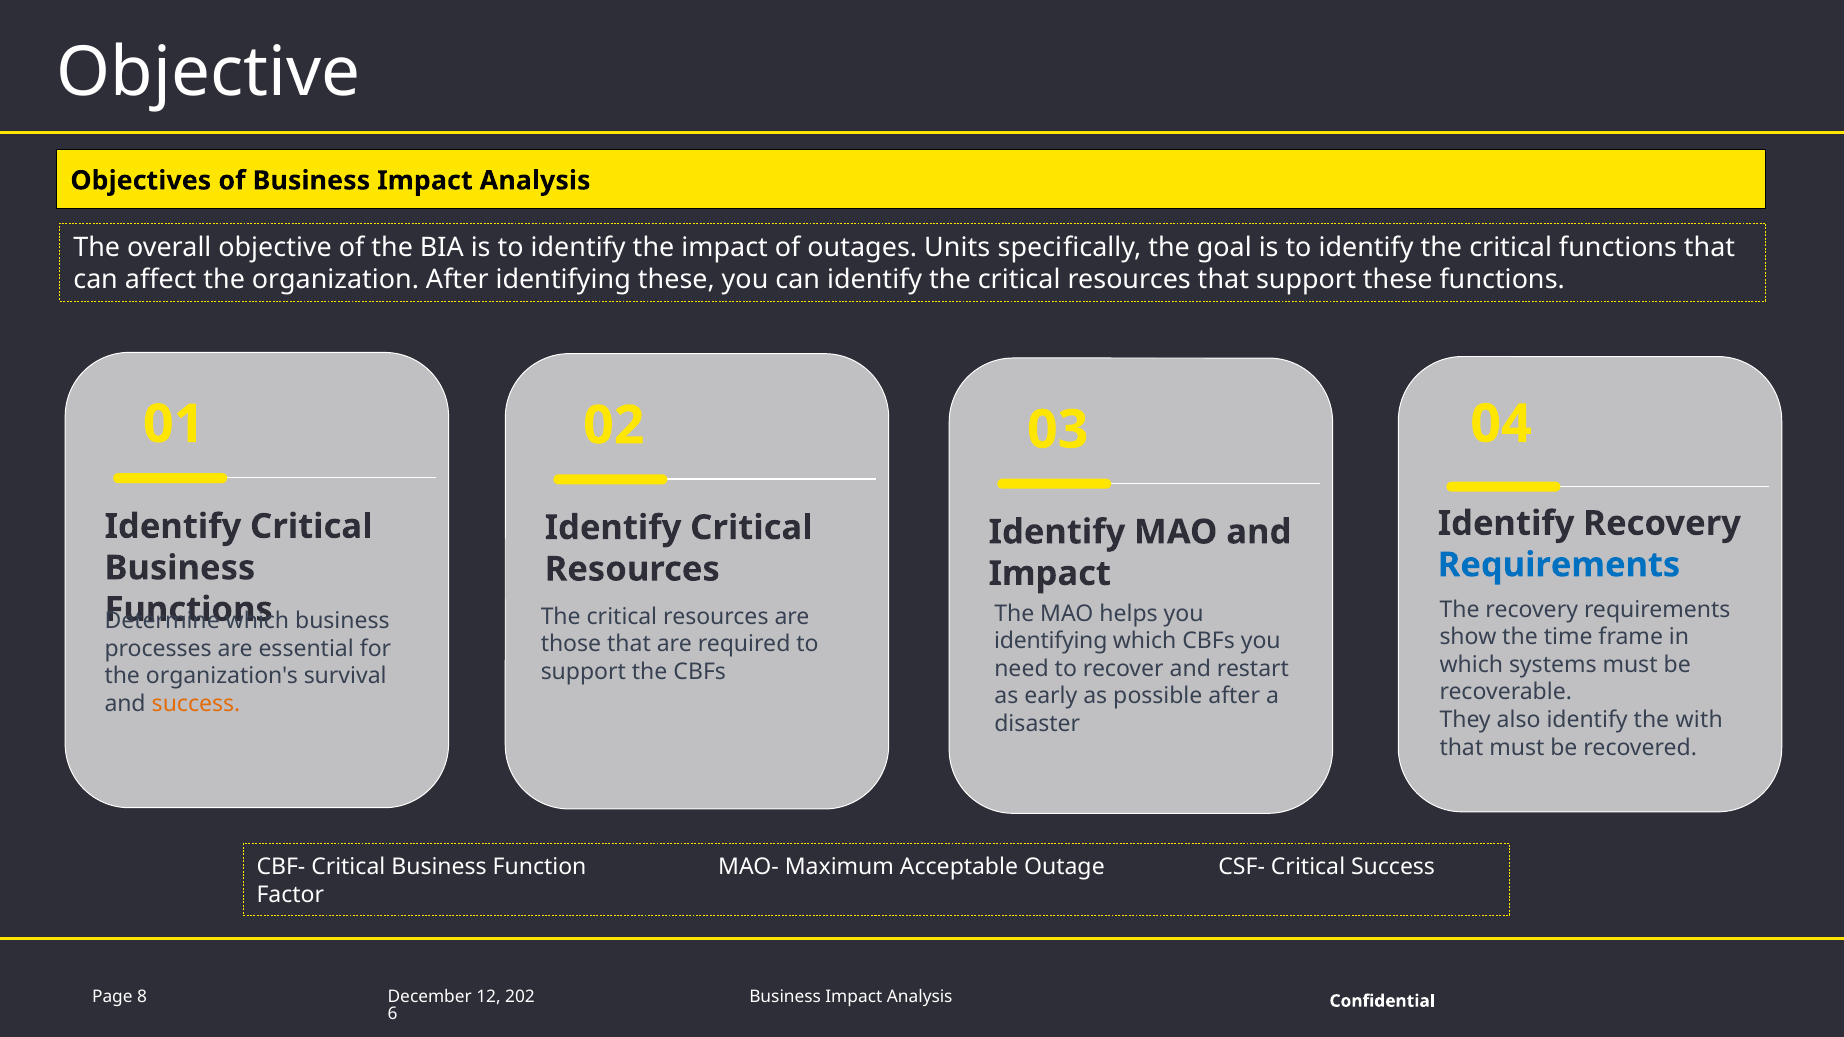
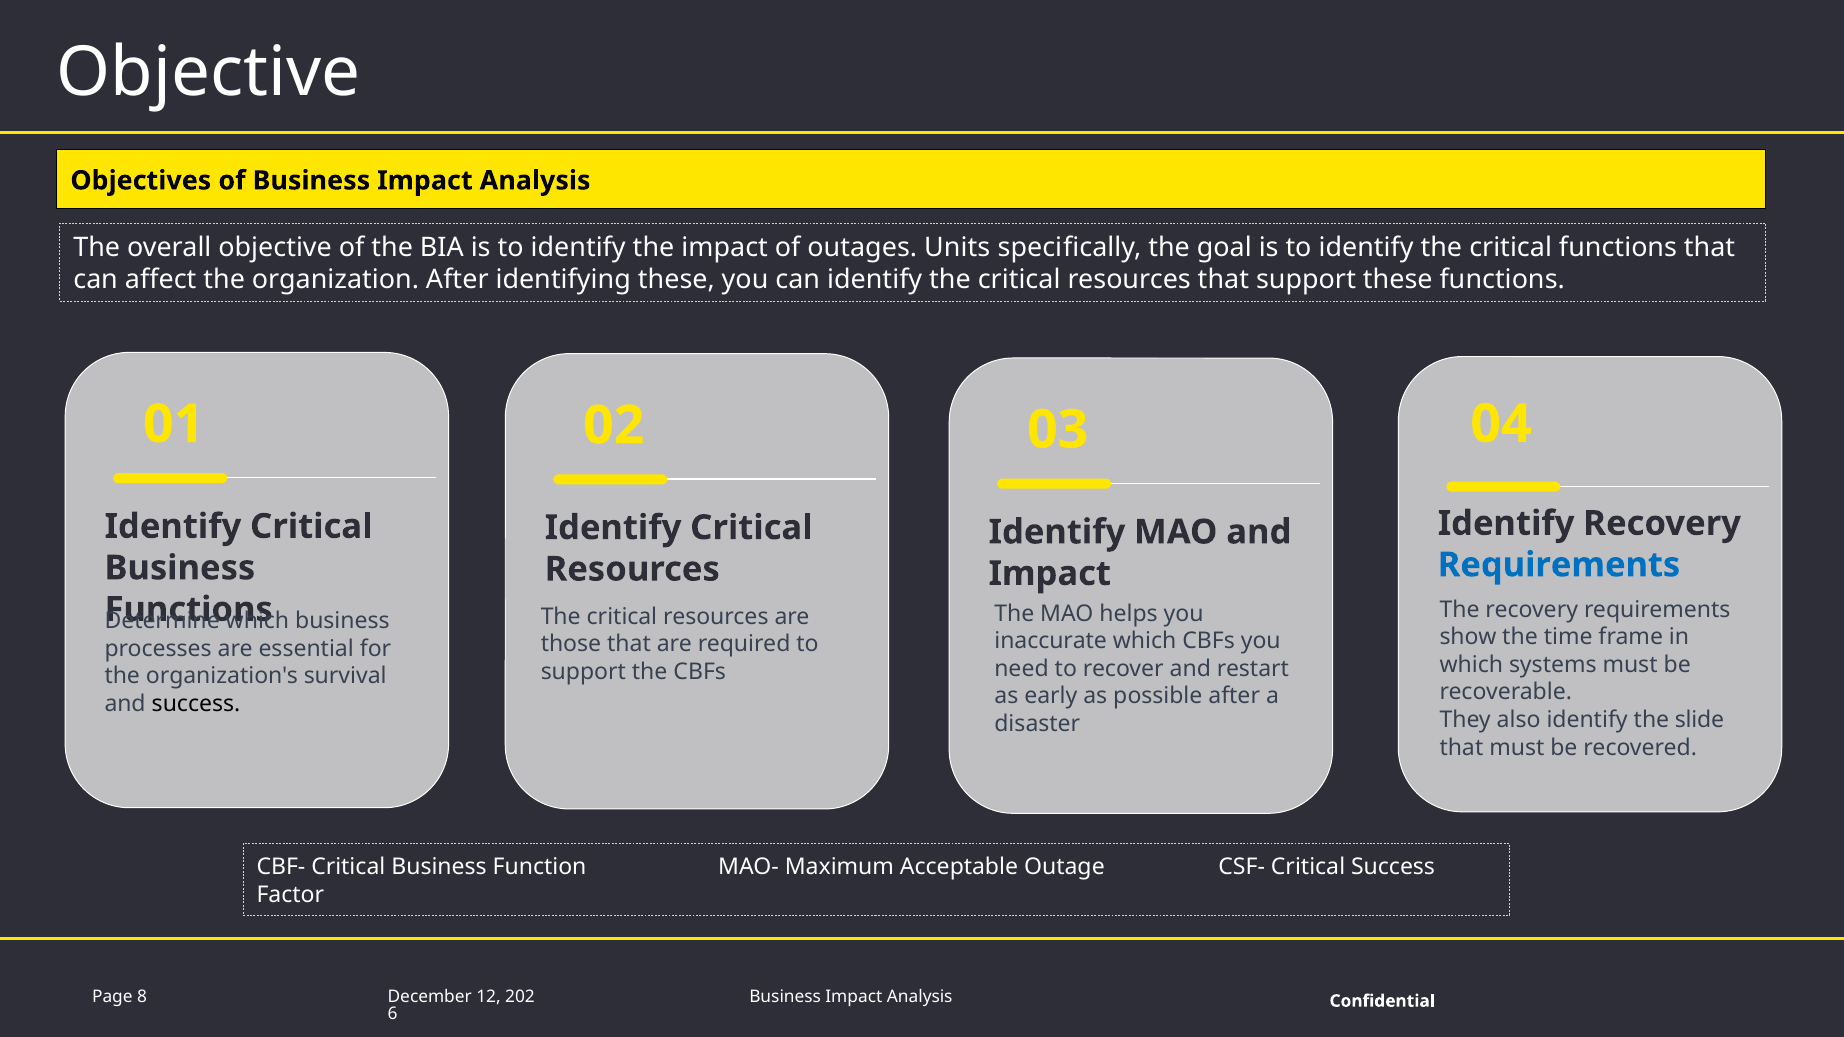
identifying at (1051, 641): identifying -> inaccurate
success at (196, 704) colour: orange -> black
with: with -> slide
